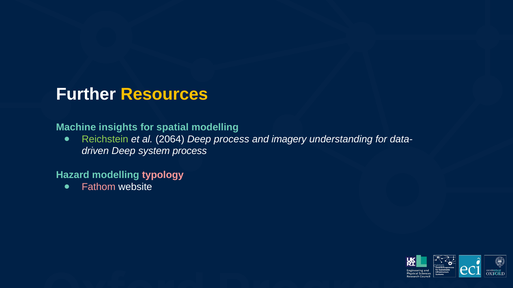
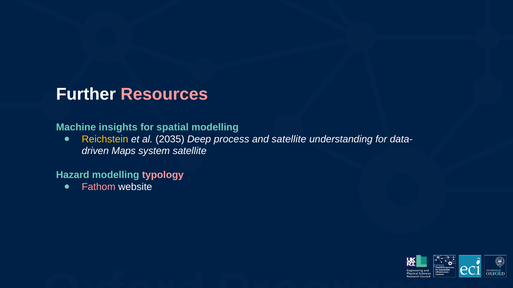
Resources colour: yellow -> pink
Reichstein colour: light green -> yellow
2064: 2064 -> 2035
and imagery: imagery -> satellite
Deep at (124, 151): Deep -> Maps
system process: process -> satellite
